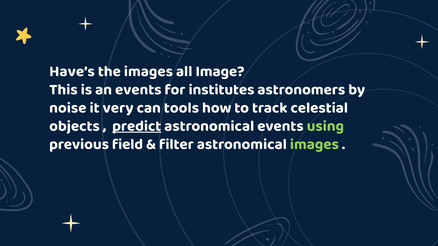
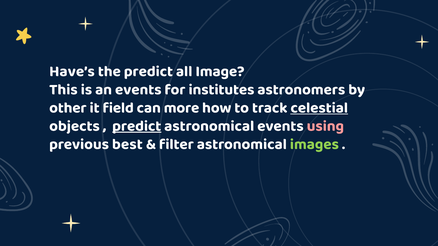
the images: images -> predict
noise: noise -> other
very: very -> field
tools: tools -> more
celestial underline: none -> present
using colour: light green -> pink
field: field -> best
